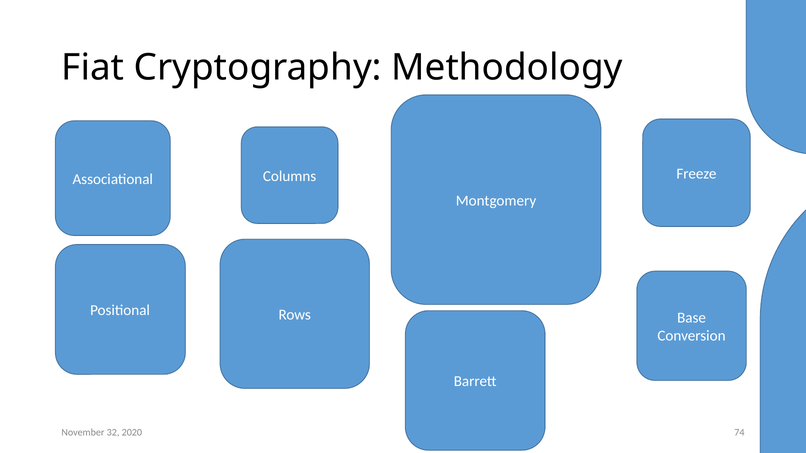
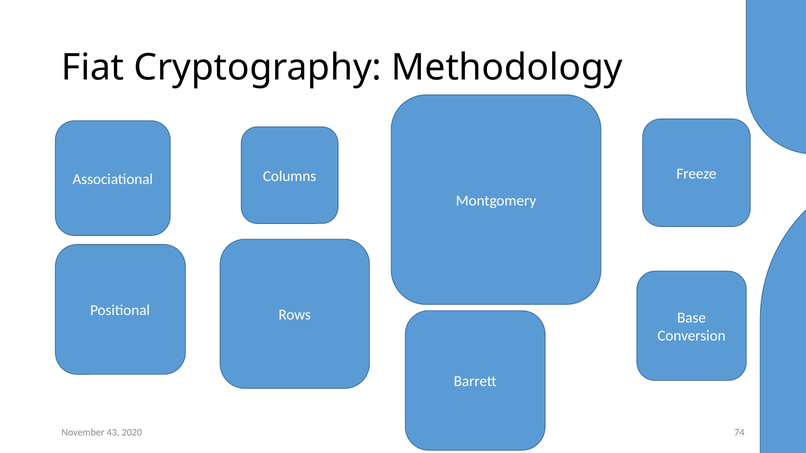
32: 32 -> 43
